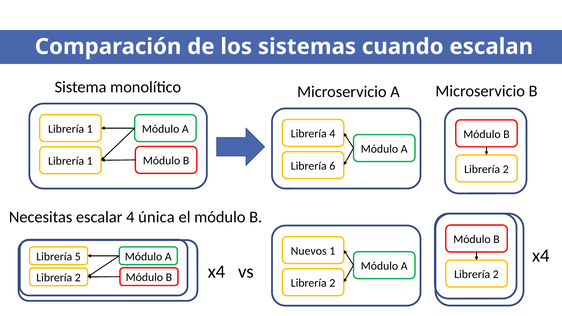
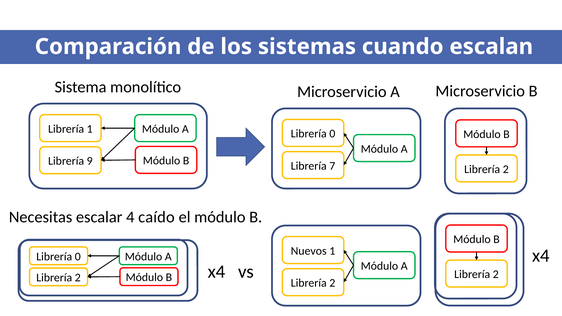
4 at (332, 134): 4 -> 0
1 at (90, 161): 1 -> 9
6: 6 -> 7
única: única -> caído
5 at (78, 257): 5 -> 0
